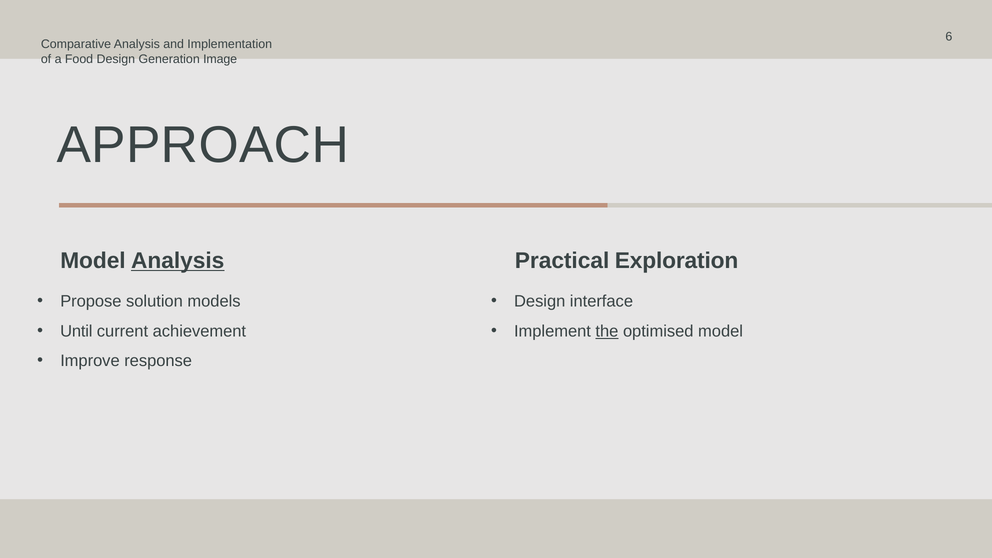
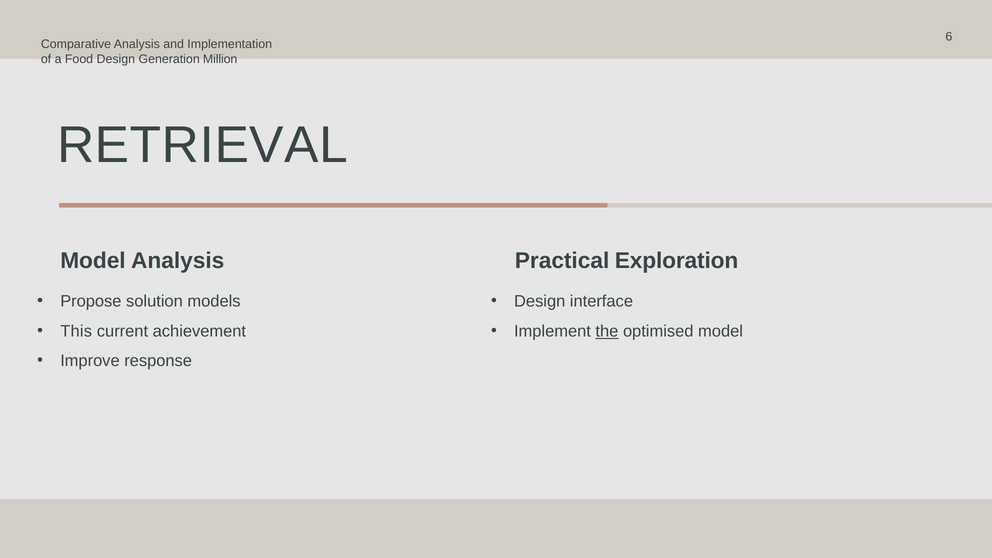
Image: Image -> Million
APPROACH: APPROACH -> RETRIEVAL
Analysis at (178, 261) underline: present -> none
Until: Until -> This
